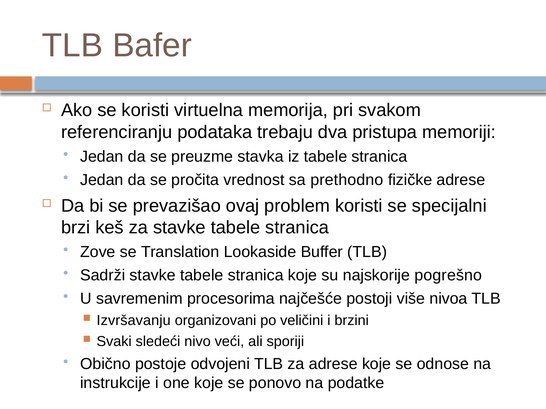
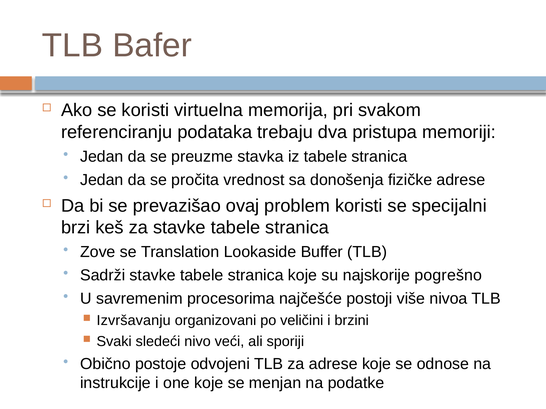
prethodno: prethodno -> donošenja
ponovo: ponovo -> menjan
